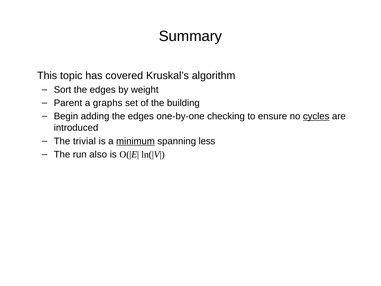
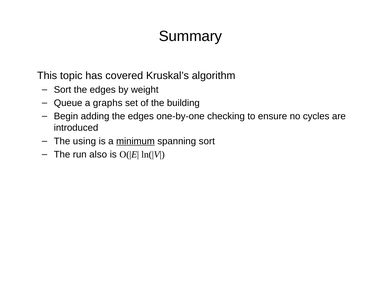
Parent: Parent -> Queue
cycles underline: present -> none
trivial: trivial -> using
spanning less: less -> sort
